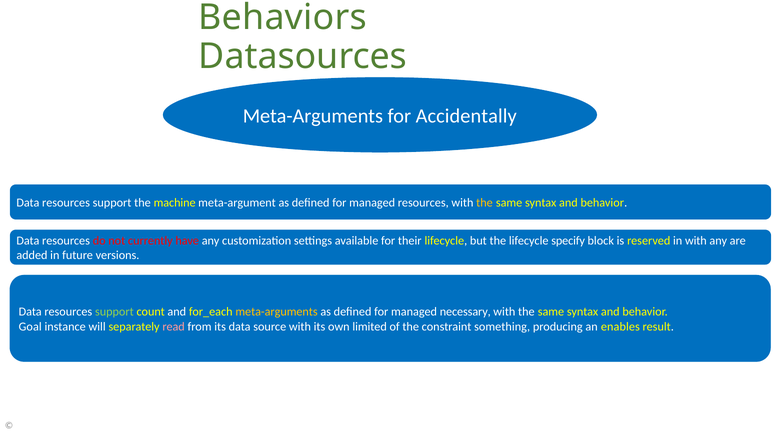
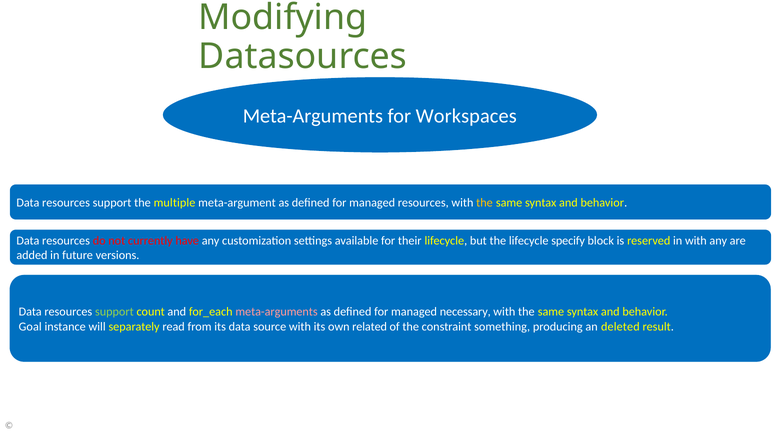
Behaviors: Behaviors -> Modifying
Accidentally: Accidentally -> Workspaces
machine: machine -> multiple
meta-arguments at (277, 312) colour: yellow -> pink
read colour: pink -> white
limited: limited -> related
enables: enables -> deleted
